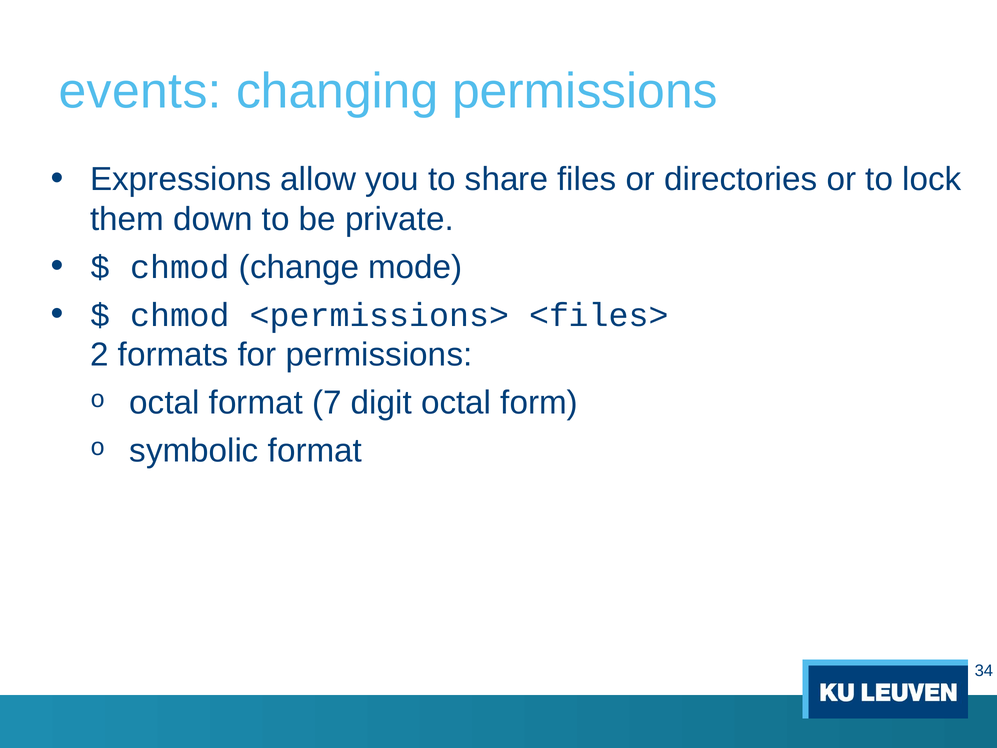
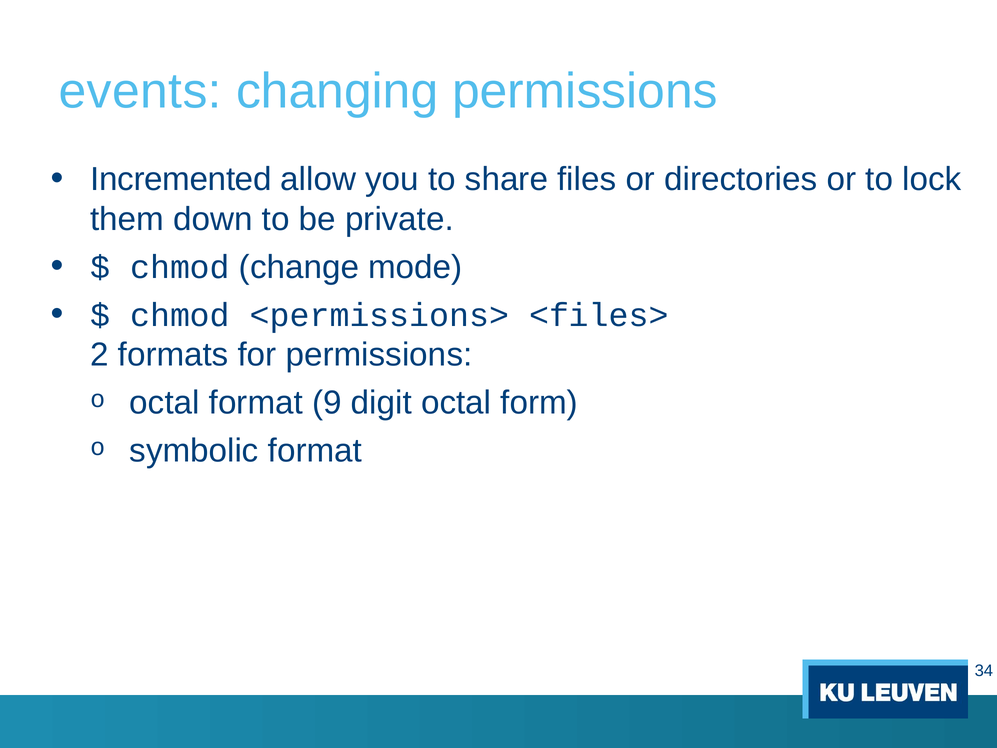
Expressions: Expressions -> Incremented
7: 7 -> 9
